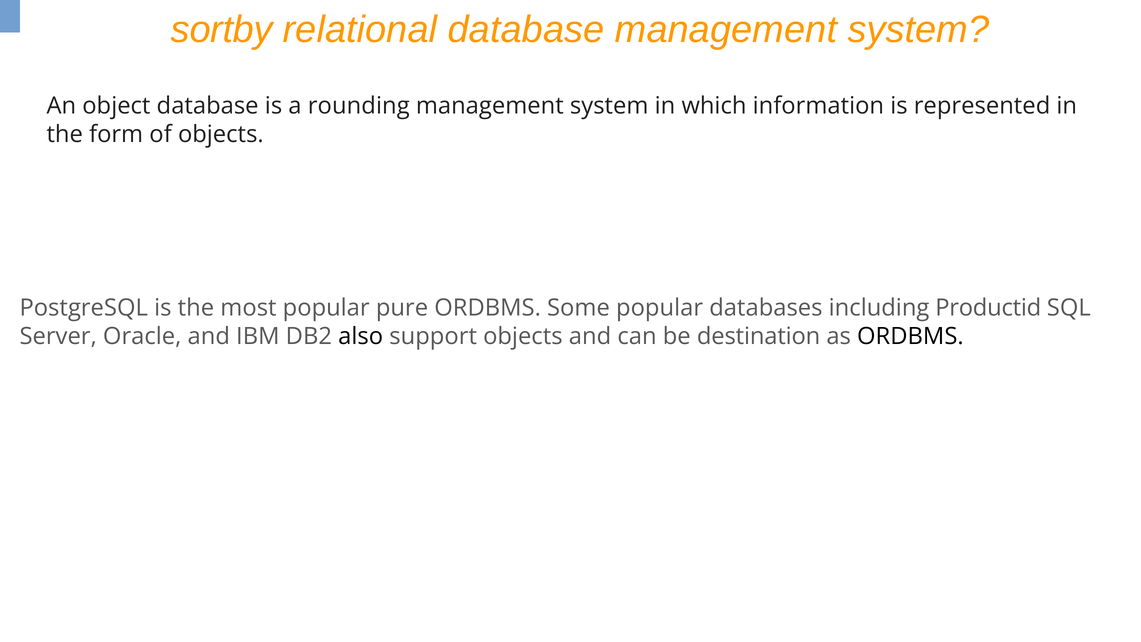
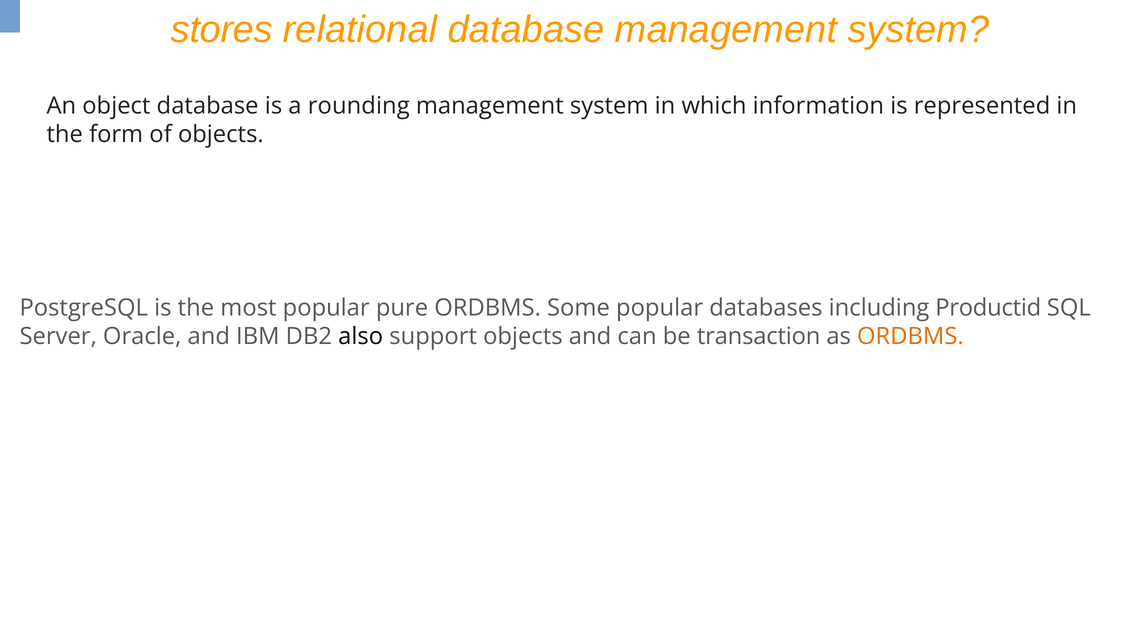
sortby: sortby -> stores
destination: destination -> transaction
ORDBMS at (910, 336) colour: black -> orange
